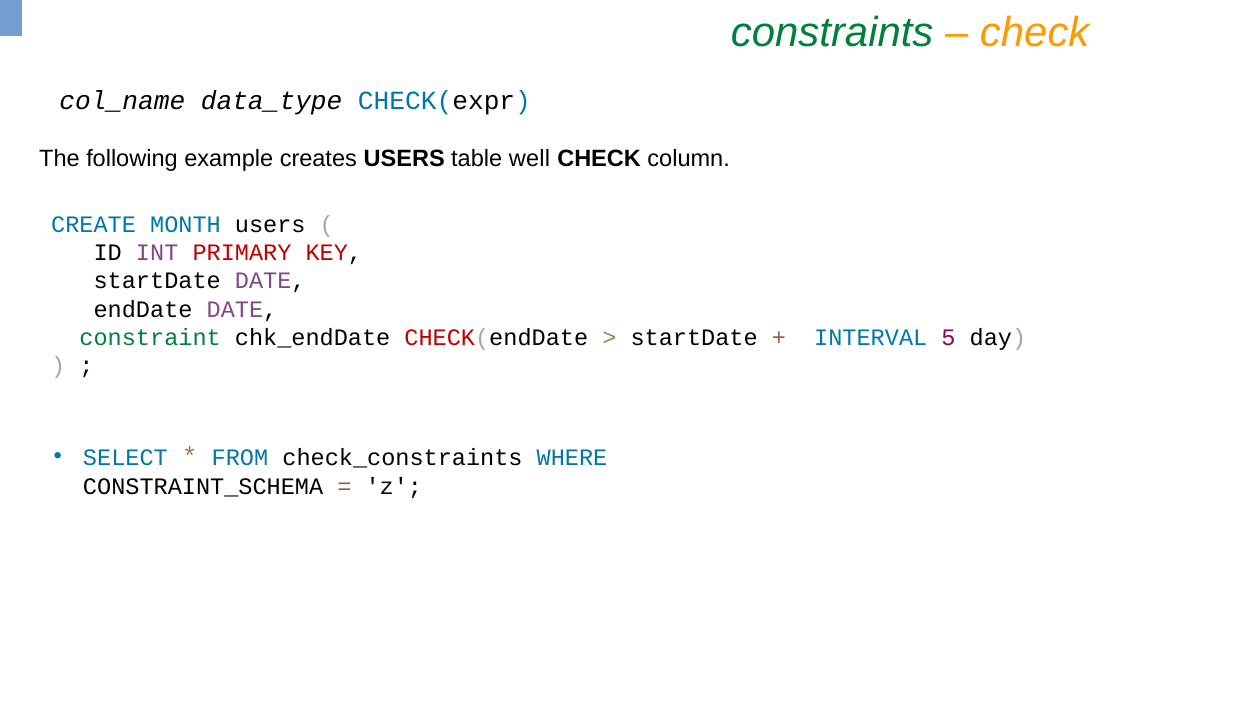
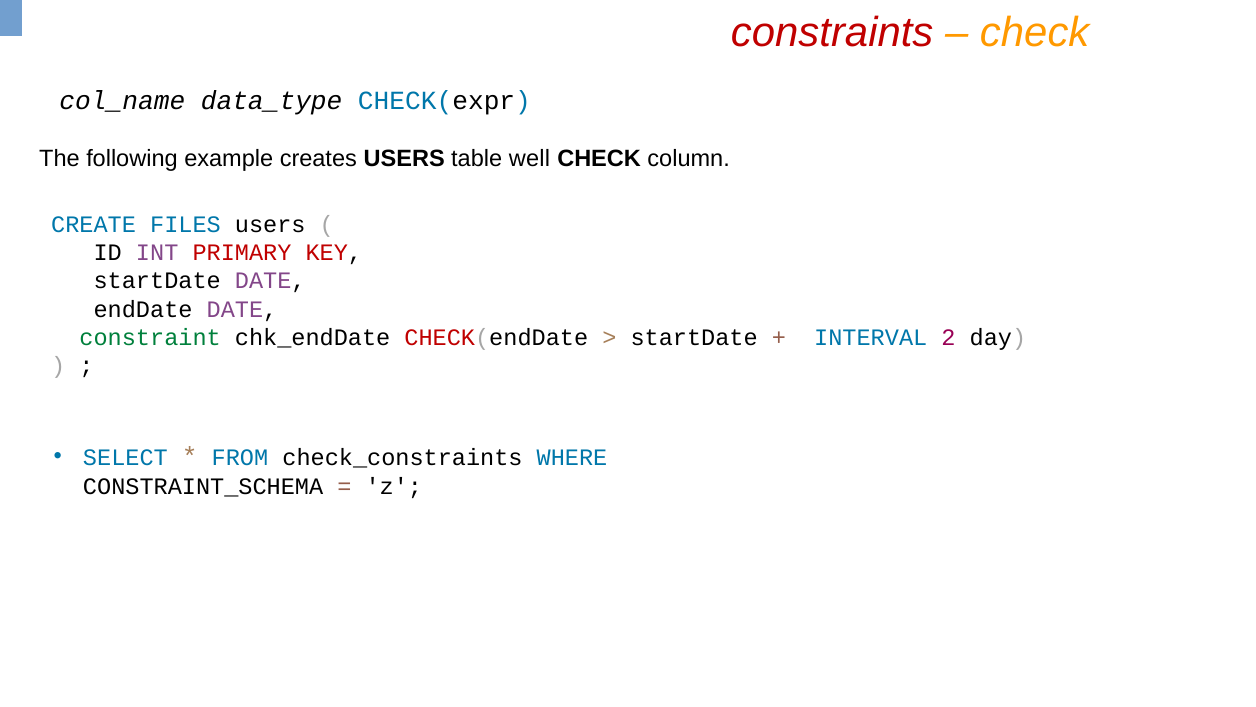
constraints colour: green -> red
MONTH: MONTH -> FILES
5: 5 -> 2
